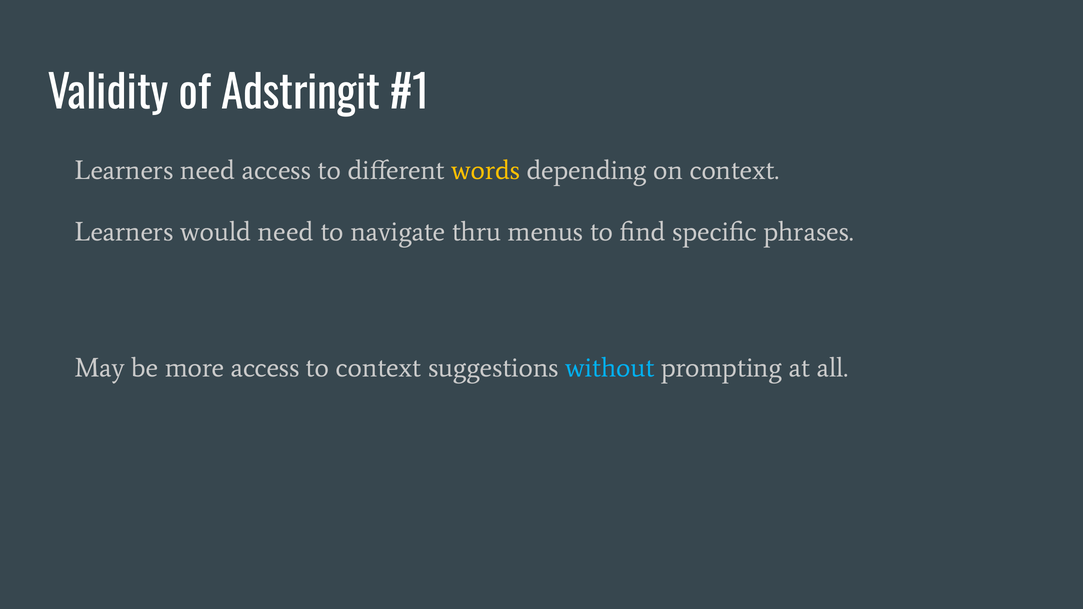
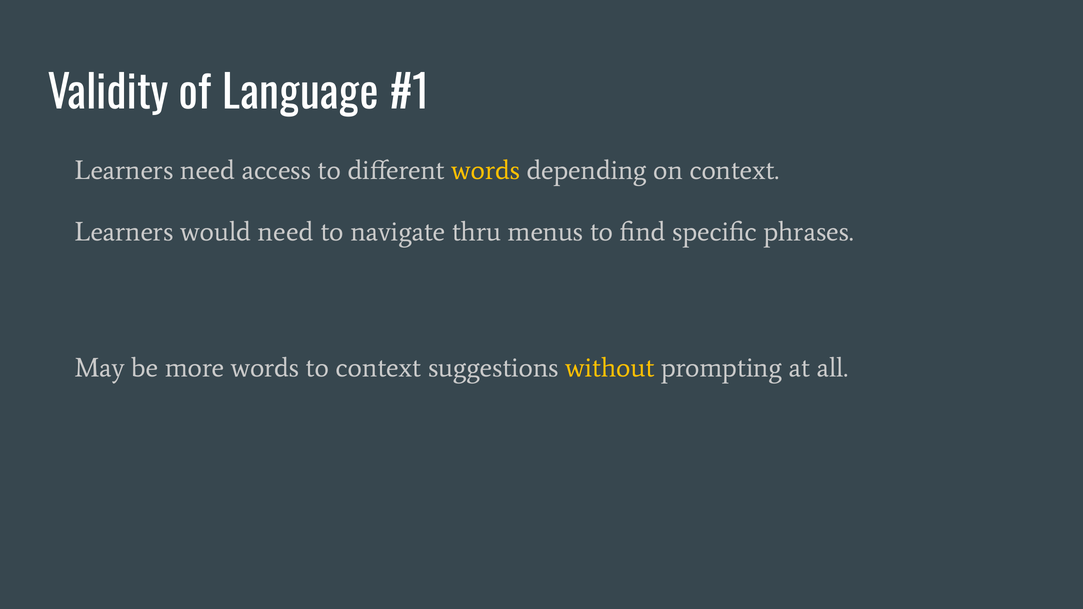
Adstringit: Adstringit -> Language
more access: access -> words
without colour: light blue -> yellow
